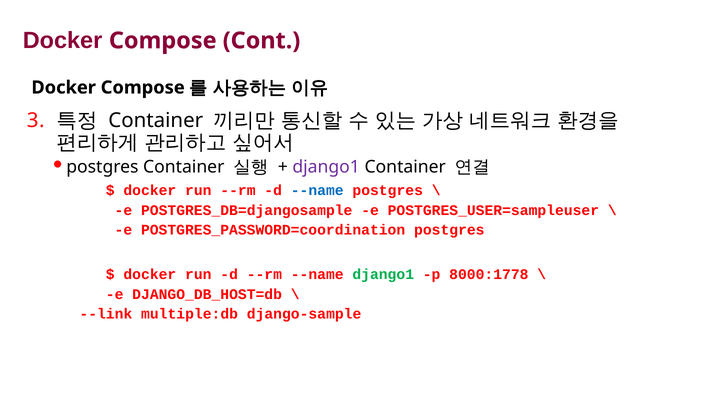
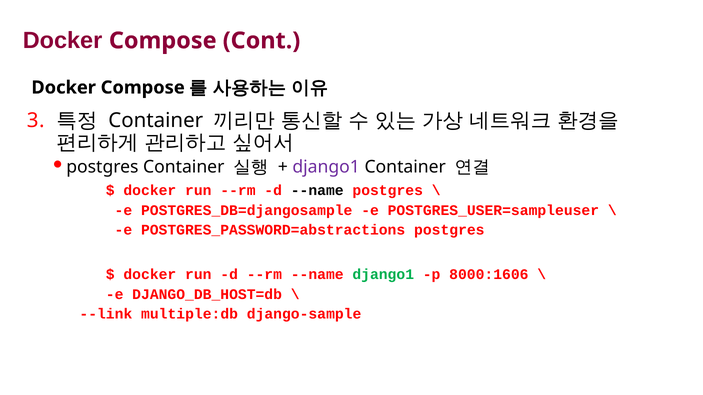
--name at (317, 190) colour: blue -> black
POSTGRES_PASSWORD=coordination: POSTGRES_PASSWORD=coordination -> POSTGRES_PASSWORD=abstractions
8000:1778: 8000:1778 -> 8000:1606
